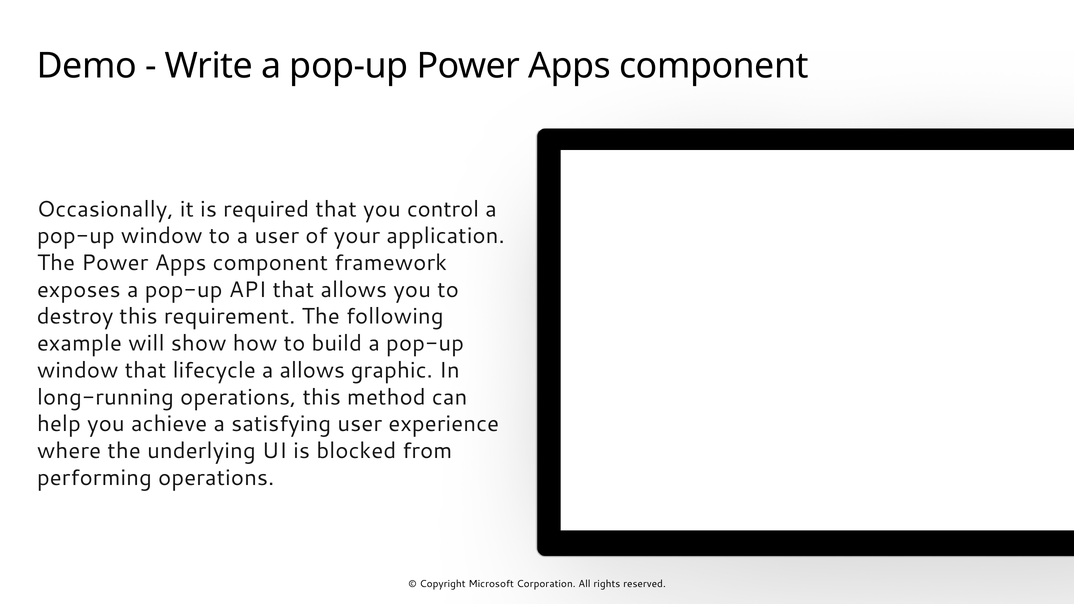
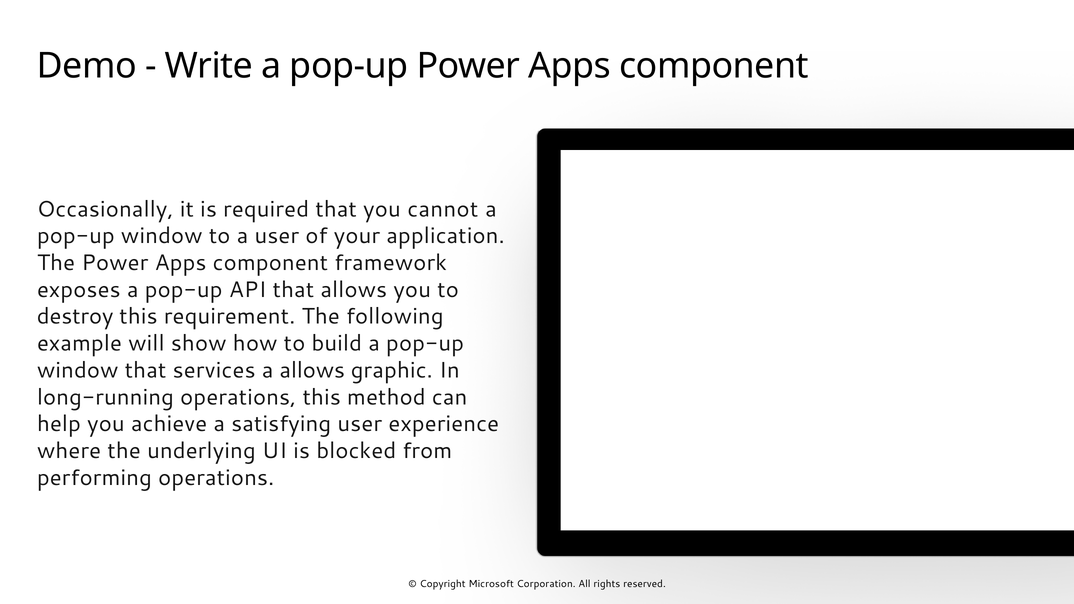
control: control -> cannot
lifecycle: lifecycle -> services
